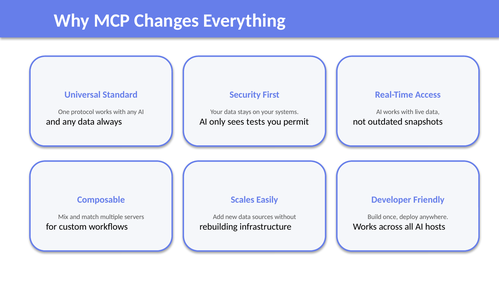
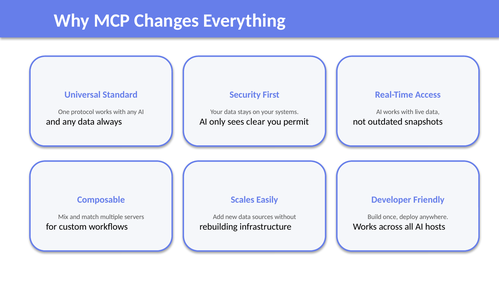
tests: tests -> clear
